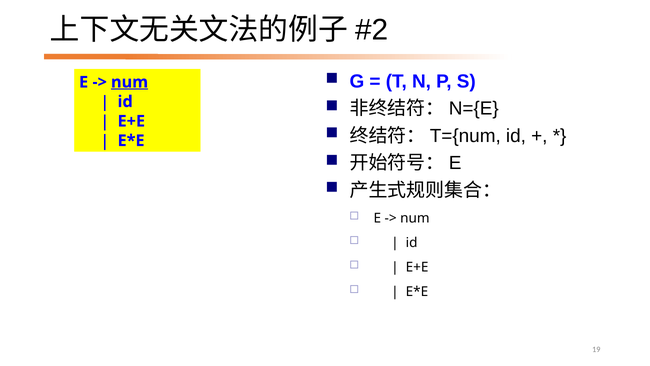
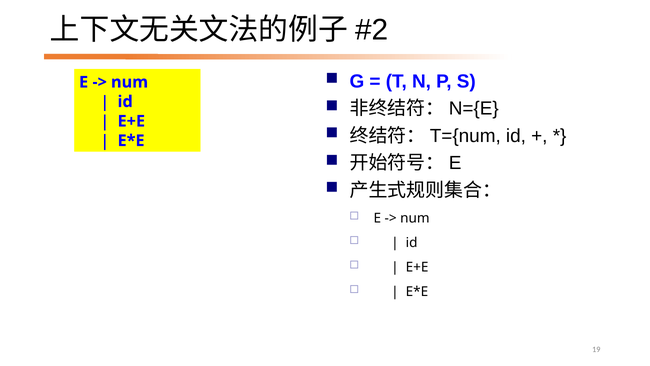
num at (130, 82) underline: present -> none
